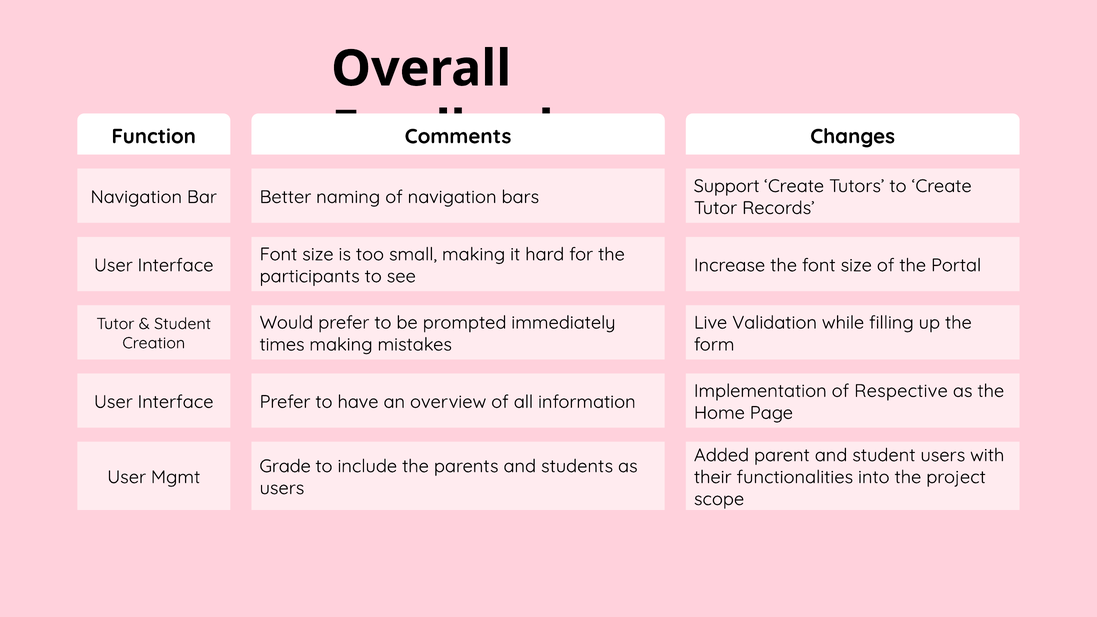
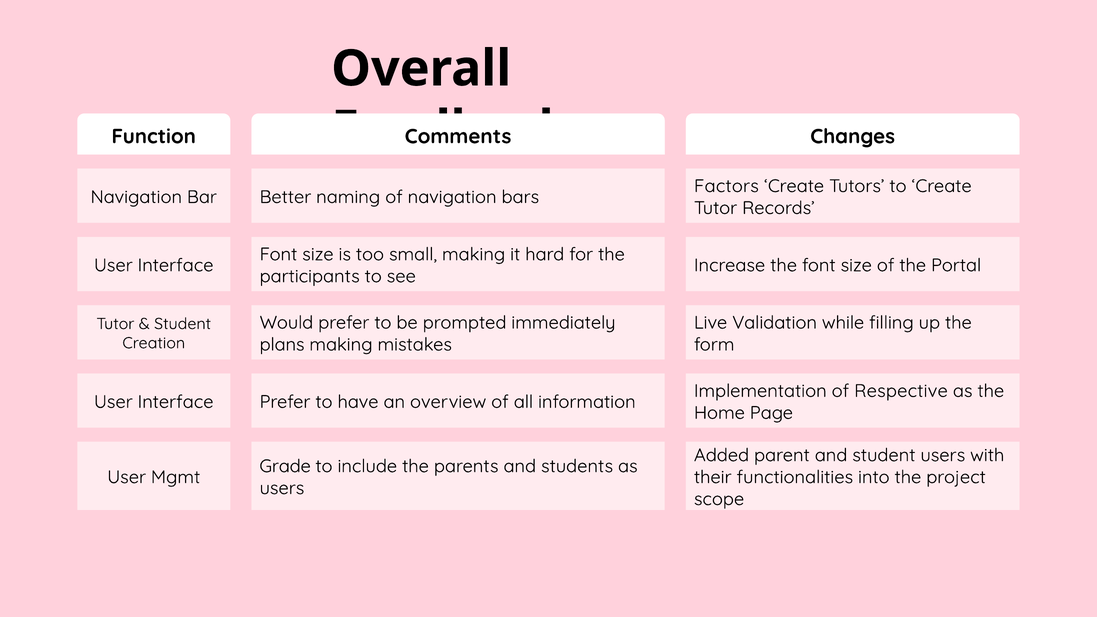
Support: Support -> Factors
times: times -> plans
